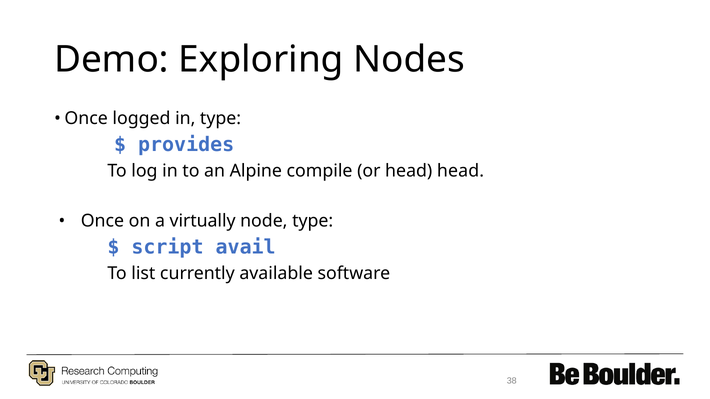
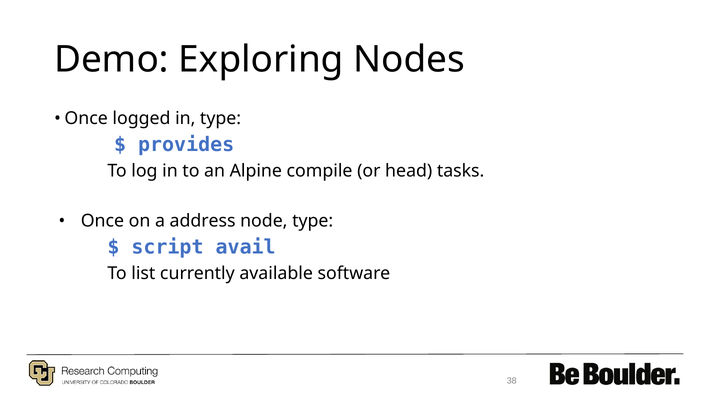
head head: head -> tasks
virtually: virtually -> address
